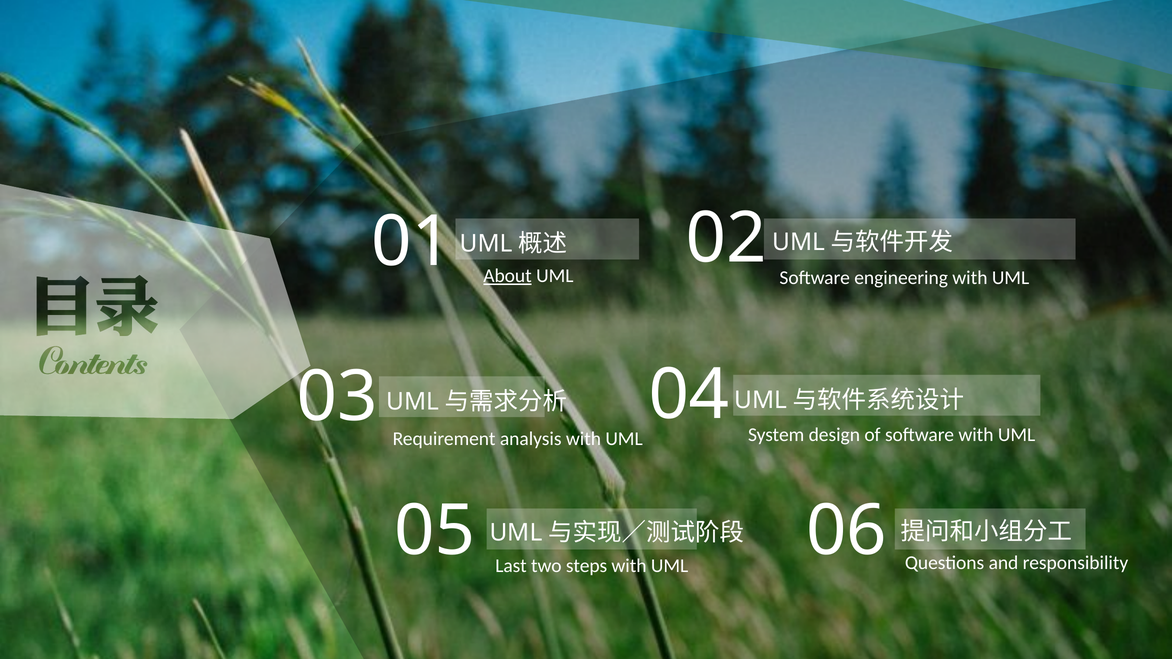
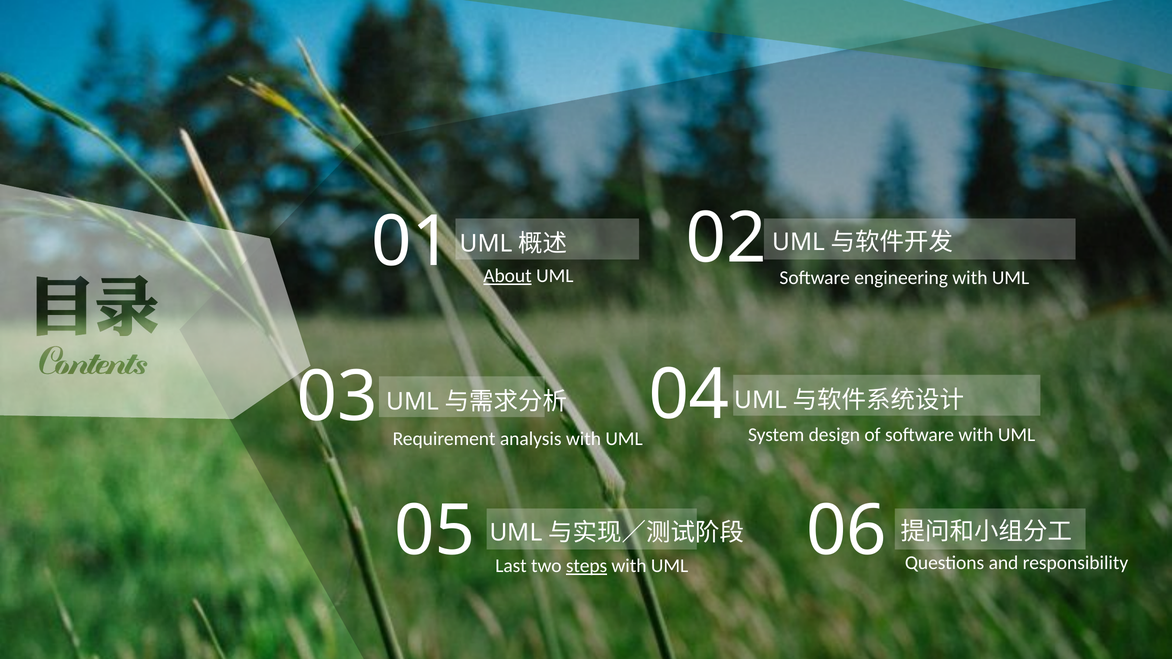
steps underline: none -> present
